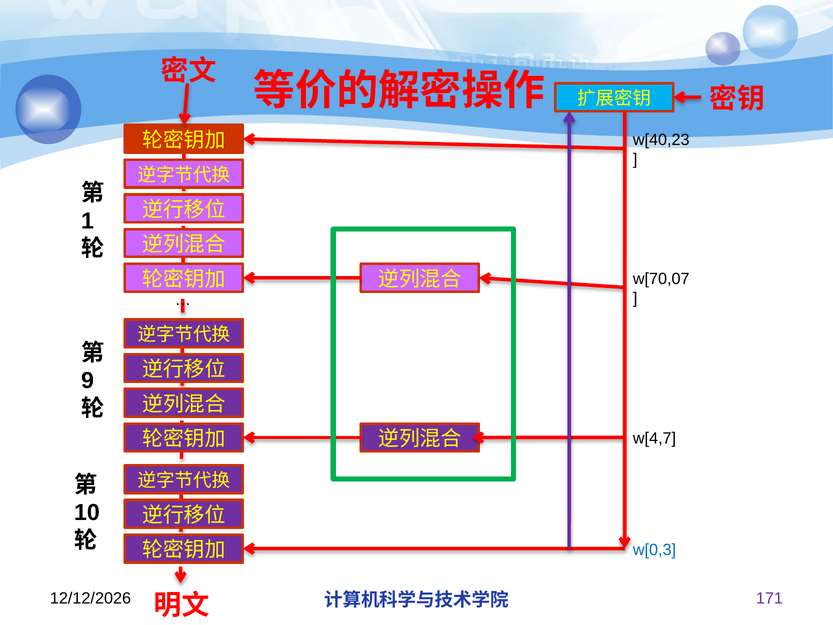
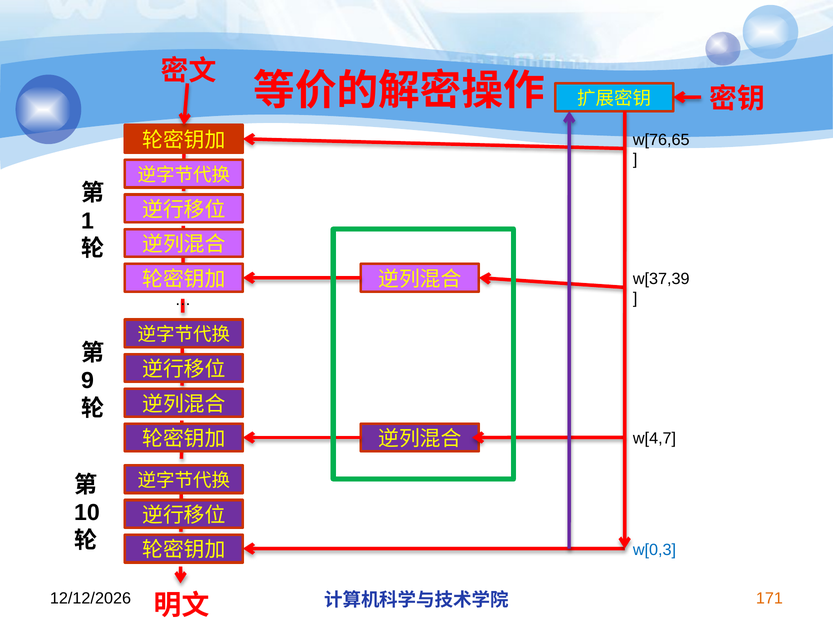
w[40,23: w[40,23 -> w[76,65
w[70,07: w[70,07 -> w[37,39
171 colour: purple -> orange
